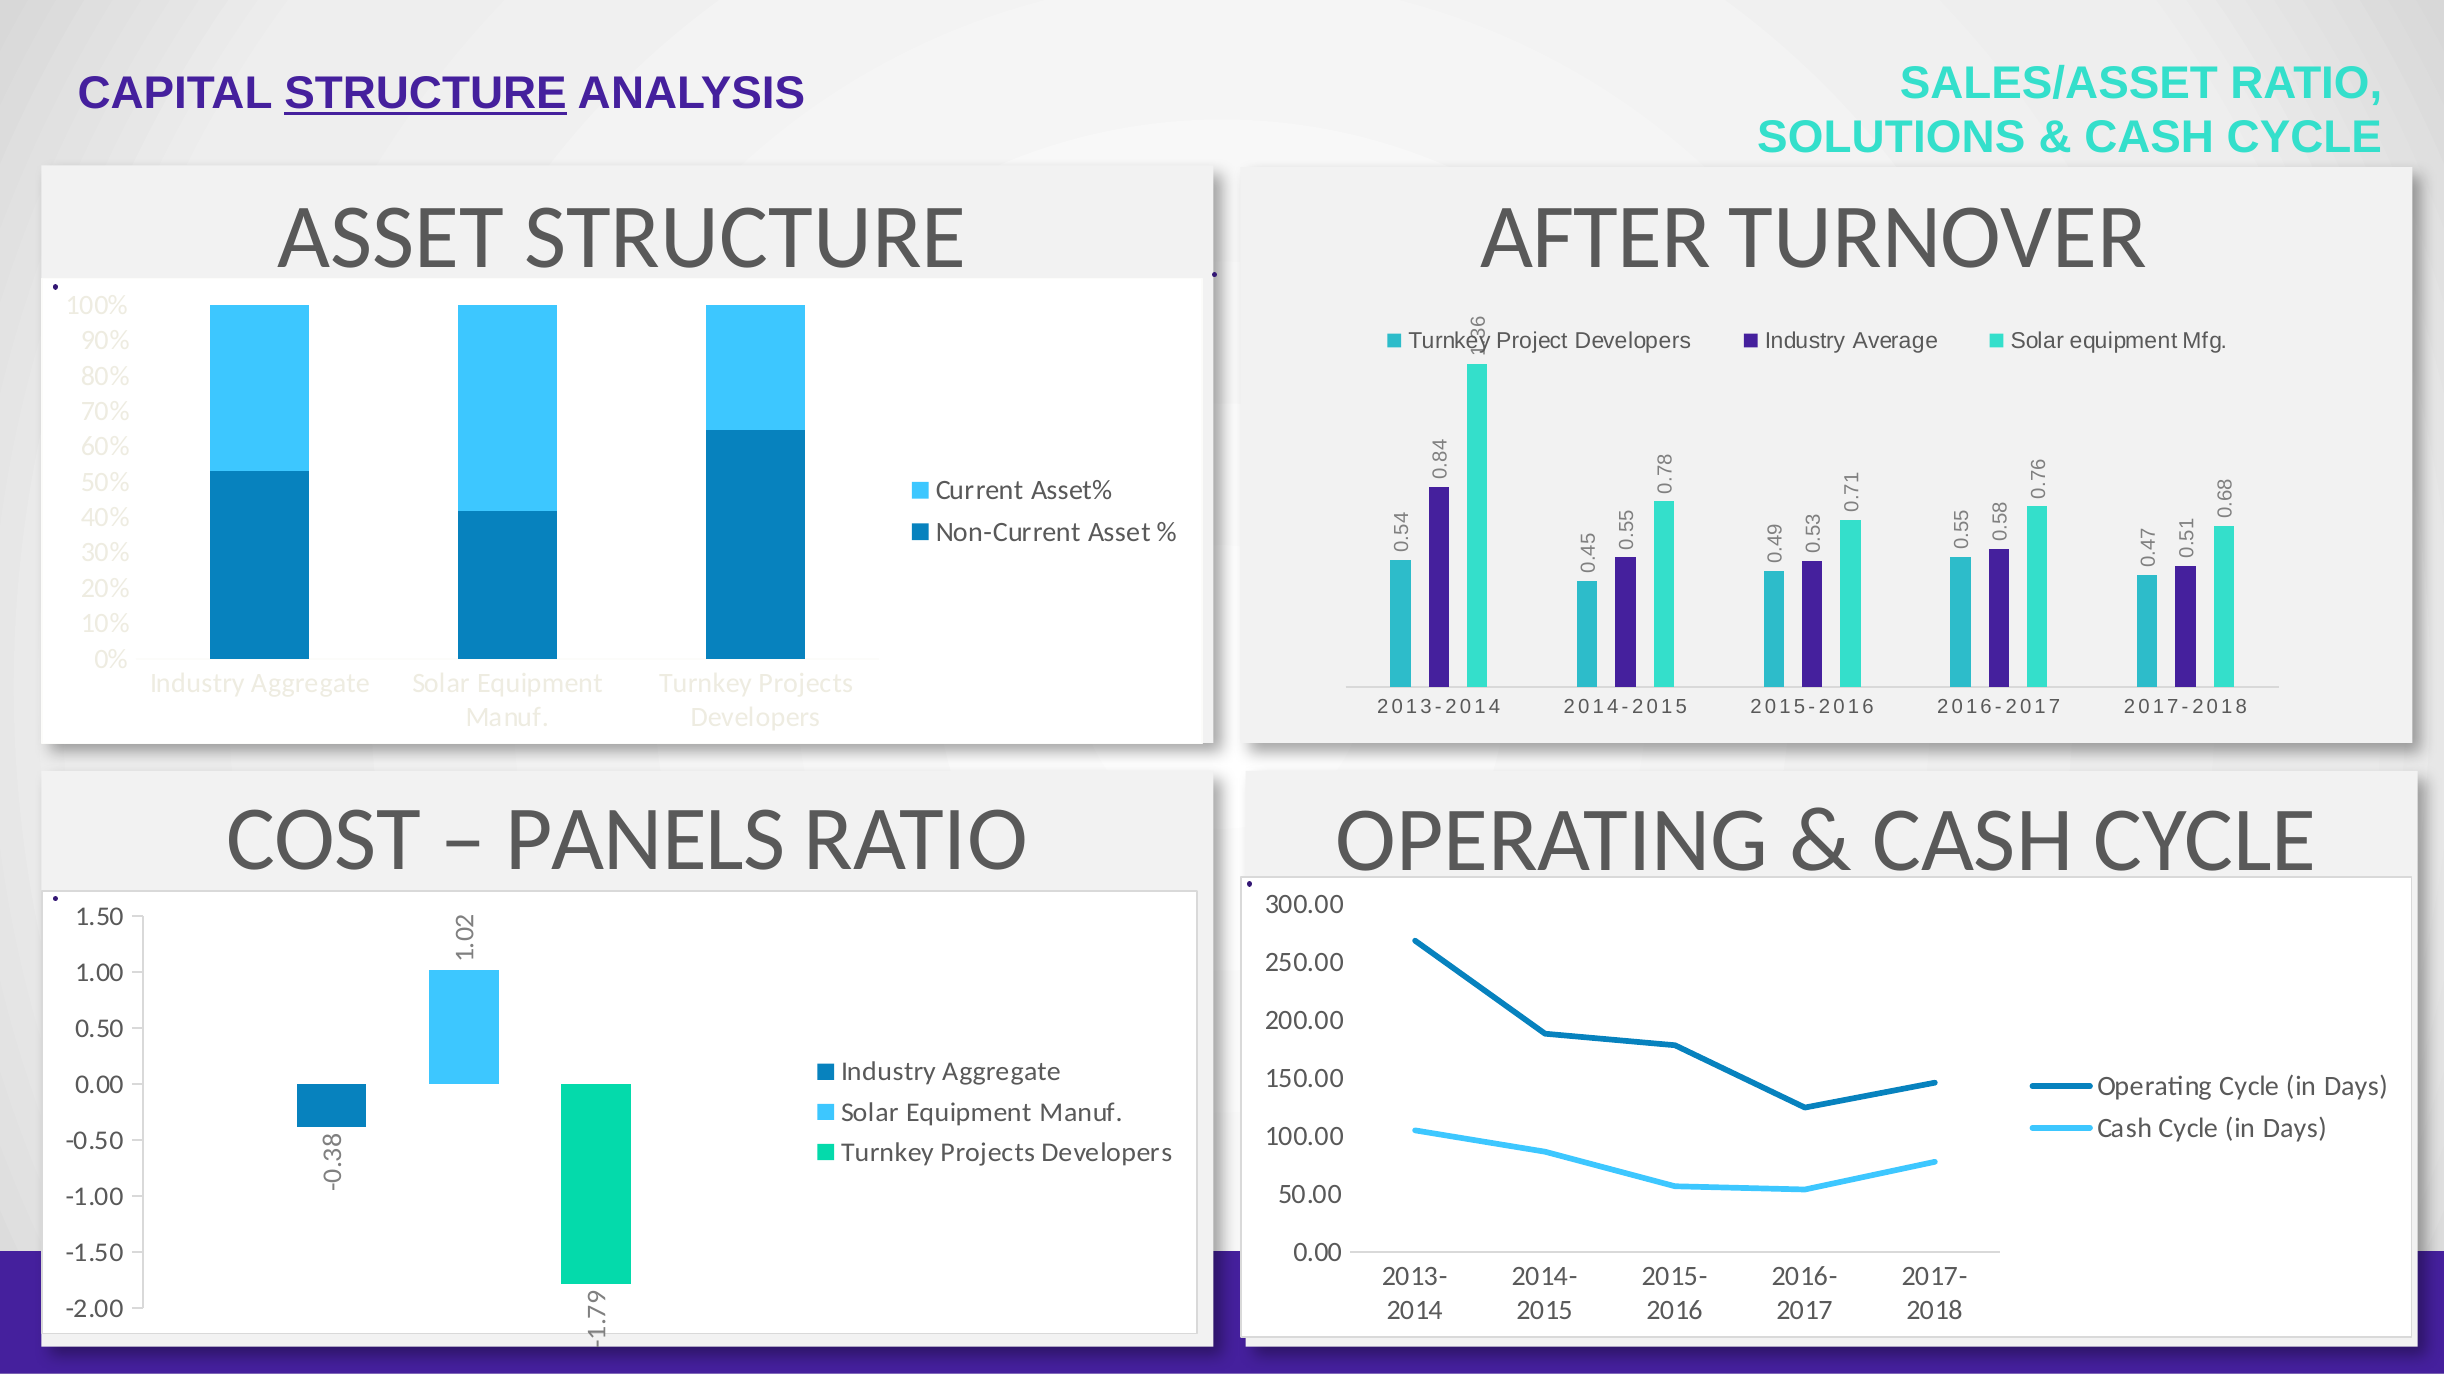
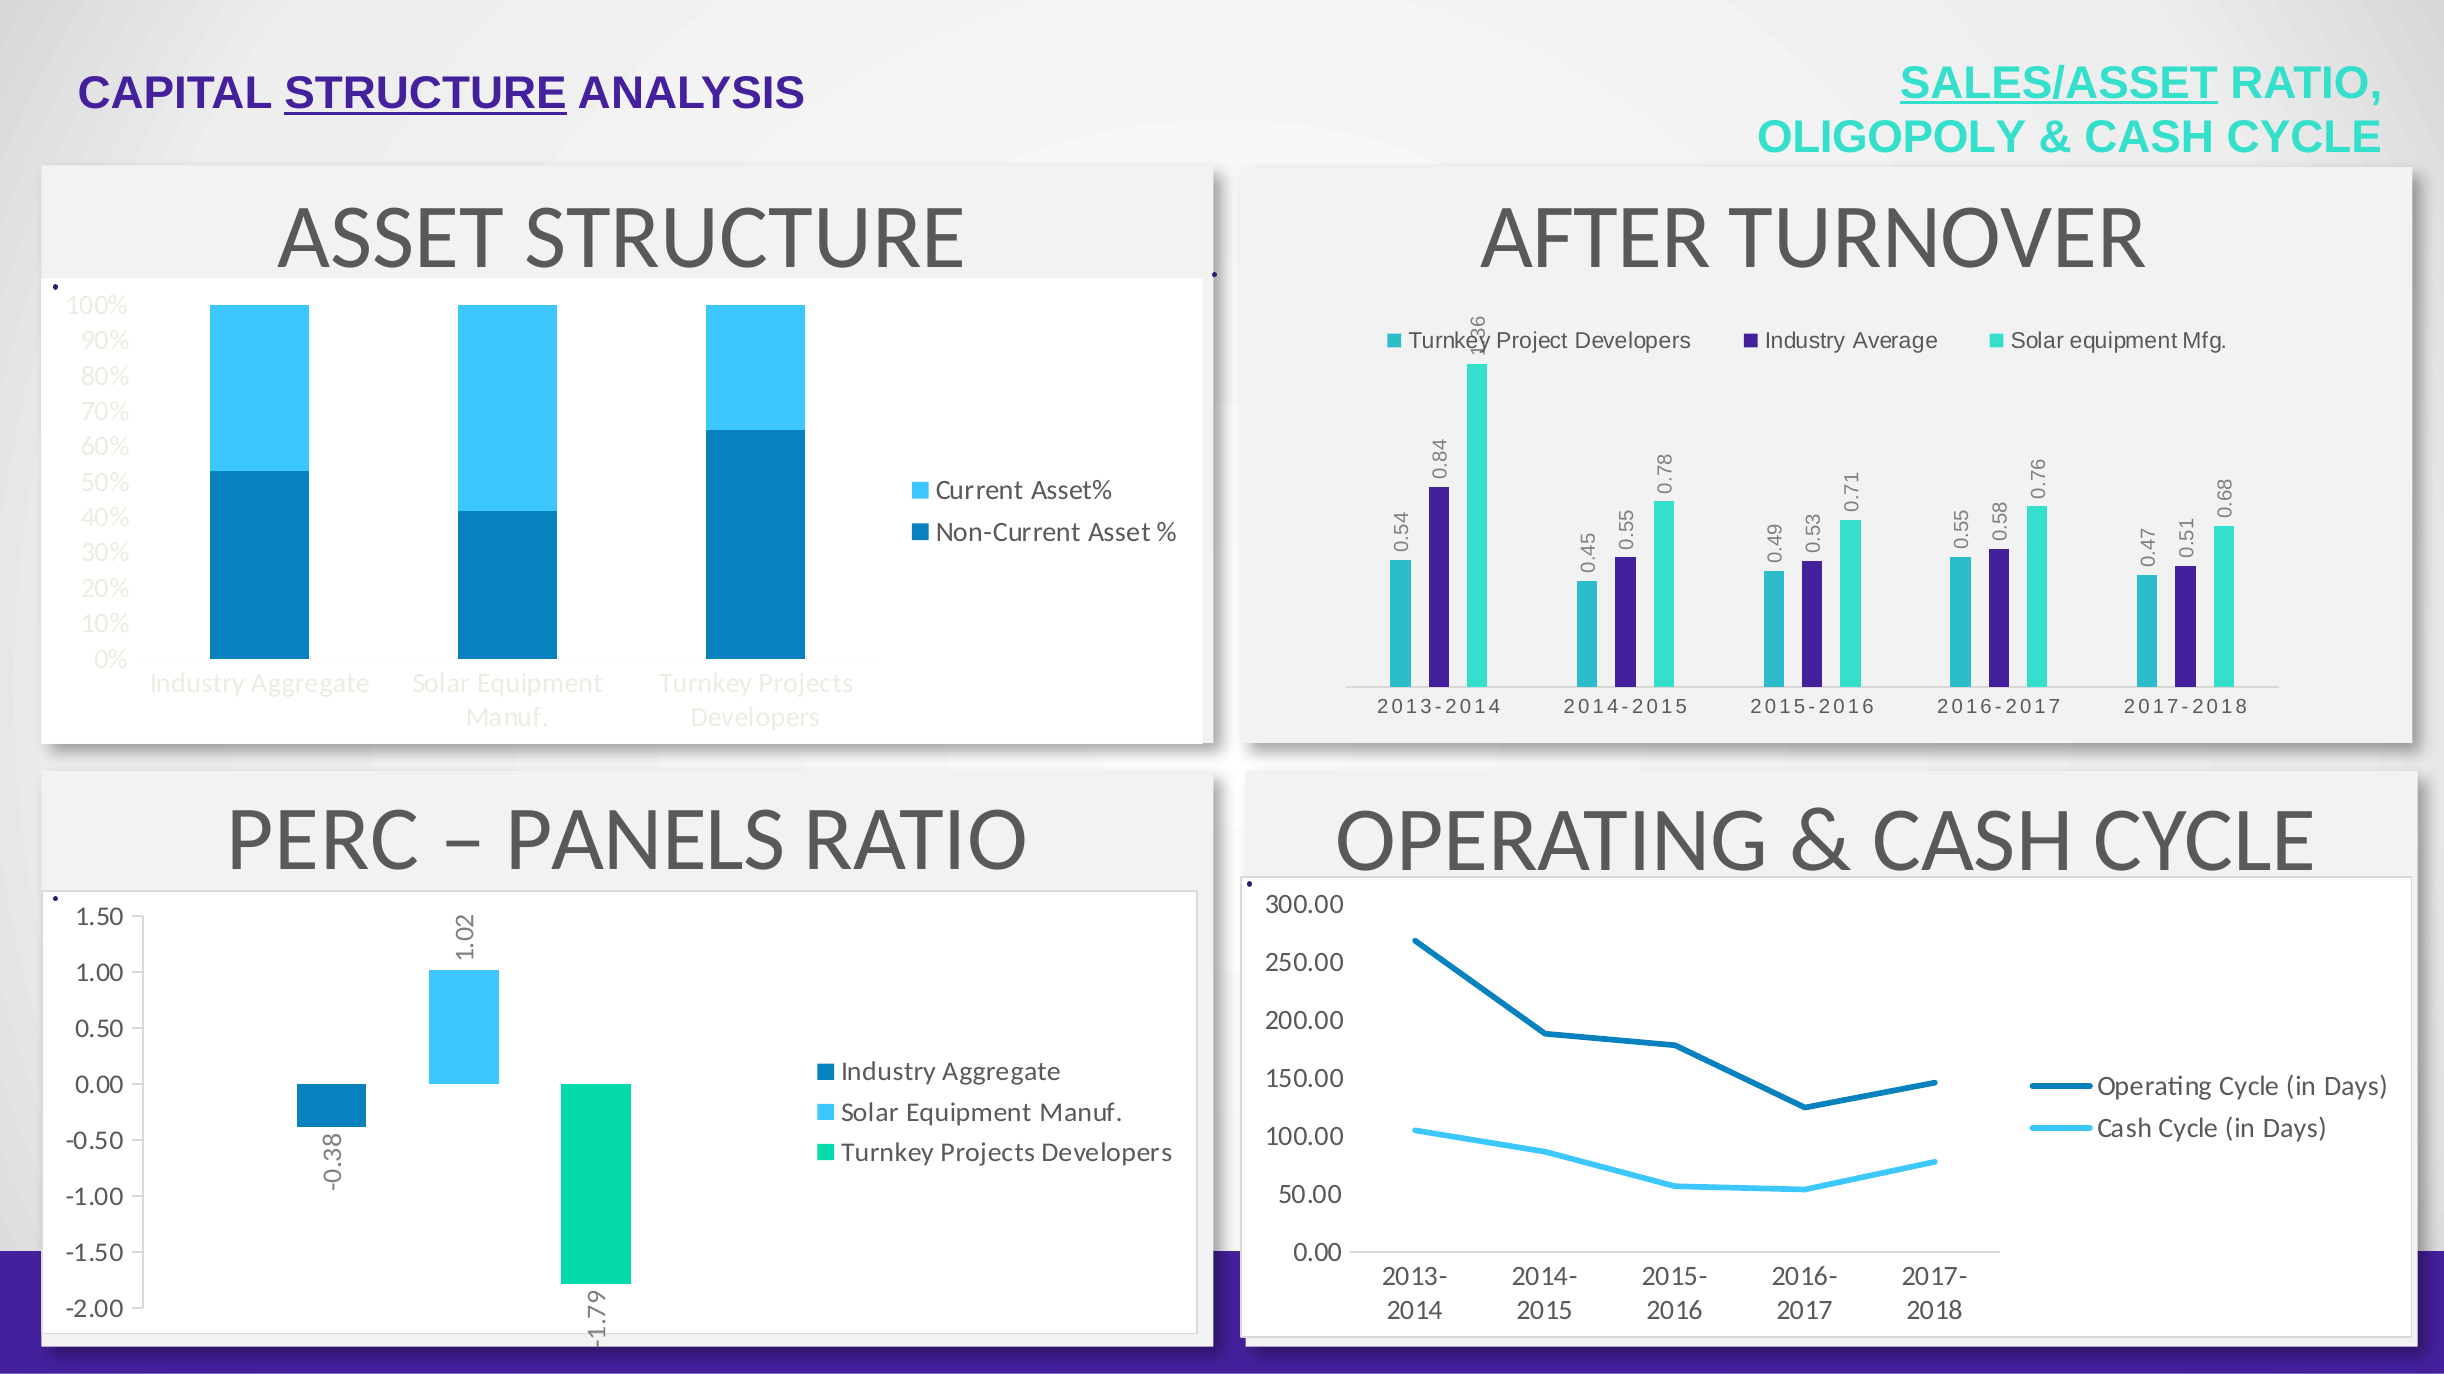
SALES/ASSET underline: none -> present
SOLUTIONS: SOLUTIONS -> OLIGOPOLY
COST: COST -> PERC
